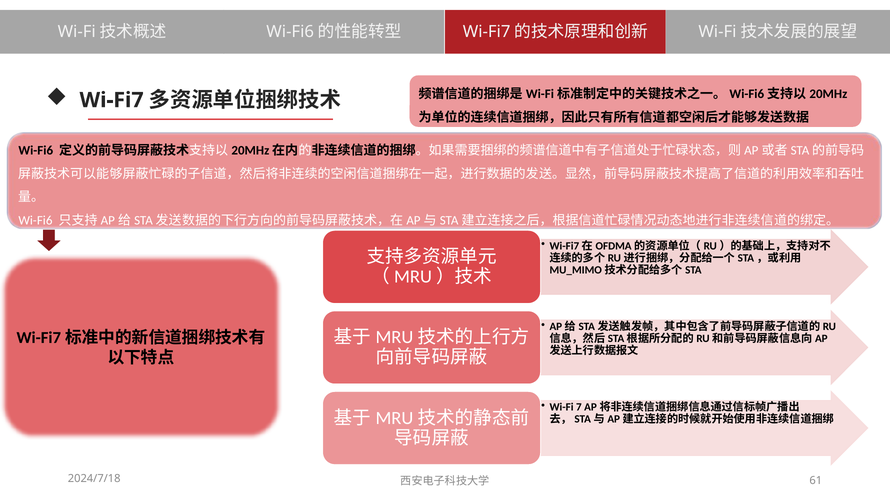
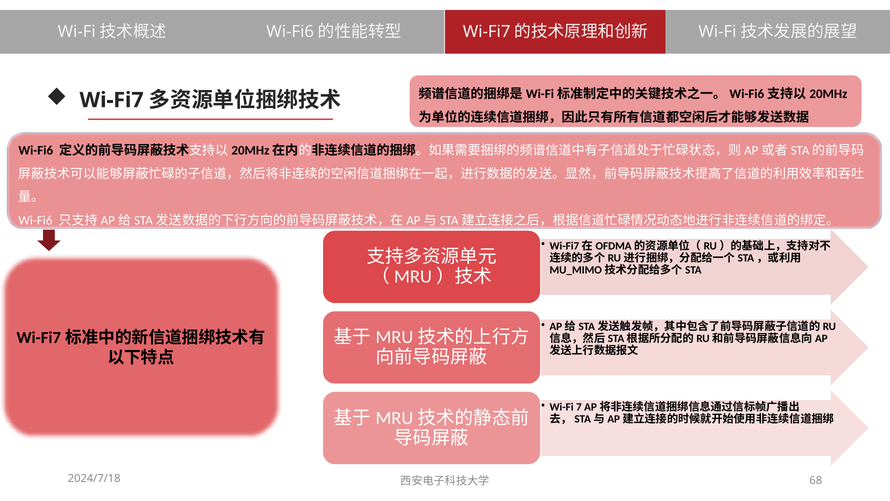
61: 61 -> 68
